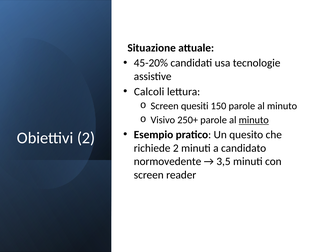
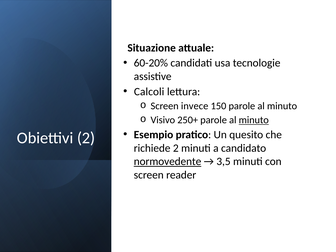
45-20%: 45-20% -> 60-20%
quesiti: quesiti -> invece
normovedente underline: none -> present
